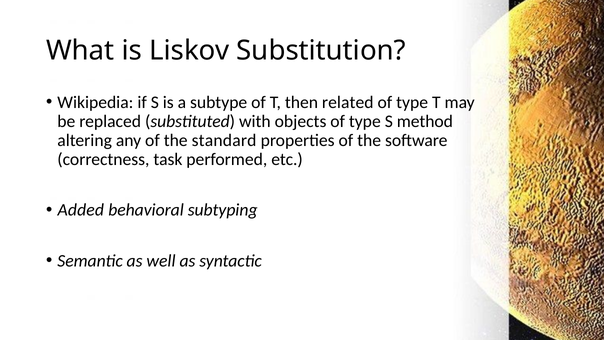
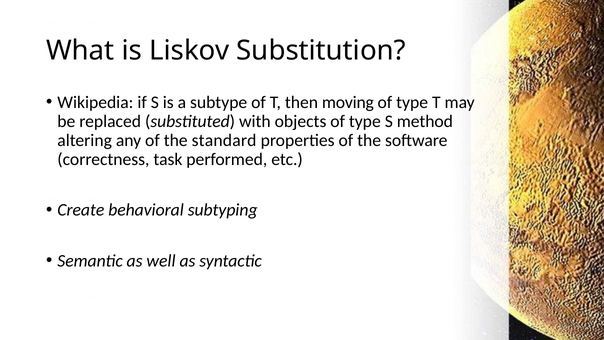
related: related -> moving
Added: Added -> Create
